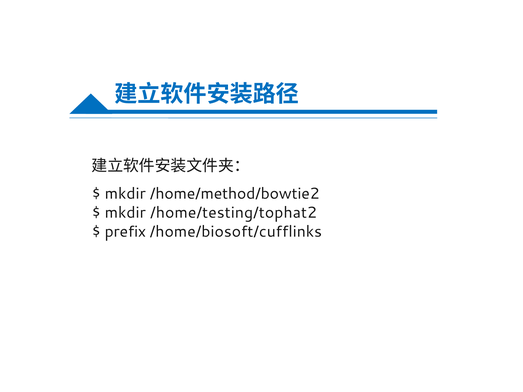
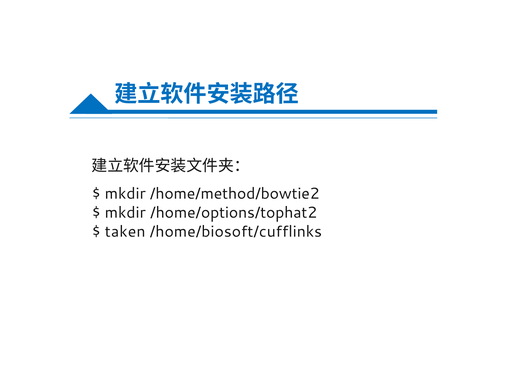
/home/testing/tophat2: /home/testing/tophat2 -> /home/options/tophat2
prefix: prefix -> taken
